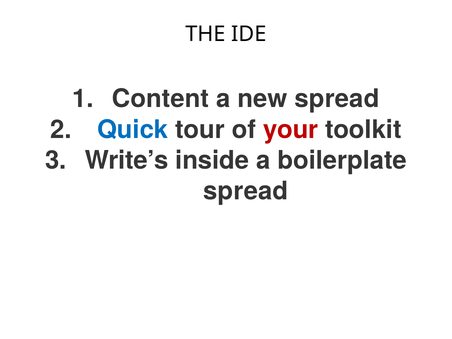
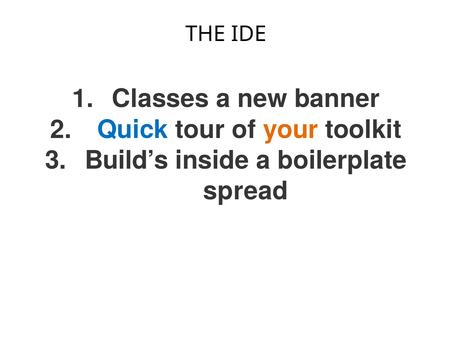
Content: Content -> Classes
new spread: spread -> banner
your colour: red -> orange
Write’s: Write’s -> Build’s
